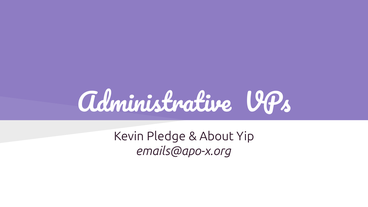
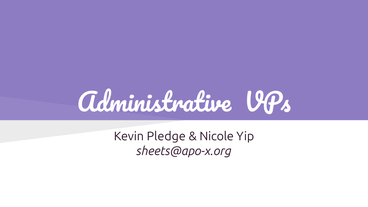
About: About -> Nicole
emails@apo-x.org: emails@apo-x.org -> sheets@apo-x.org
